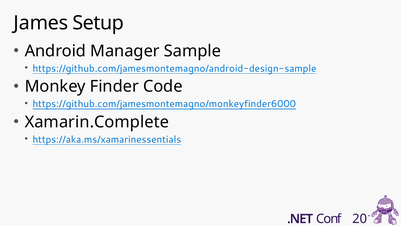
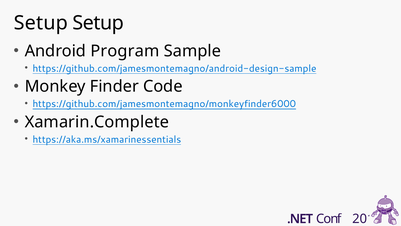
James at (41, 23): James -> Setup
Manager: Manager -> Program
